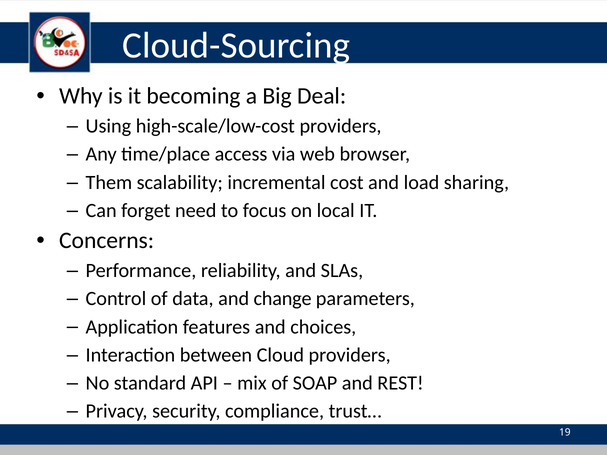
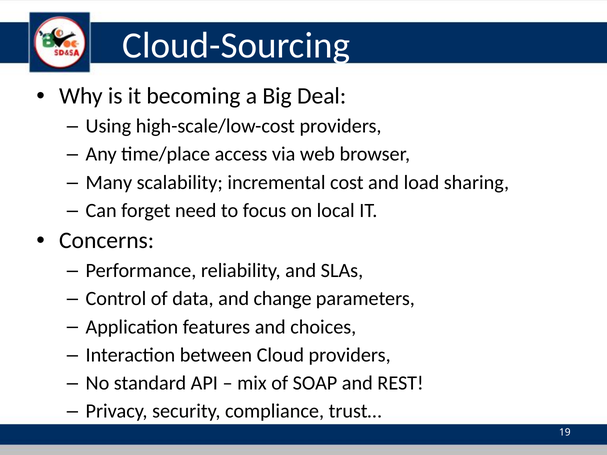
Them: Them -> Many
